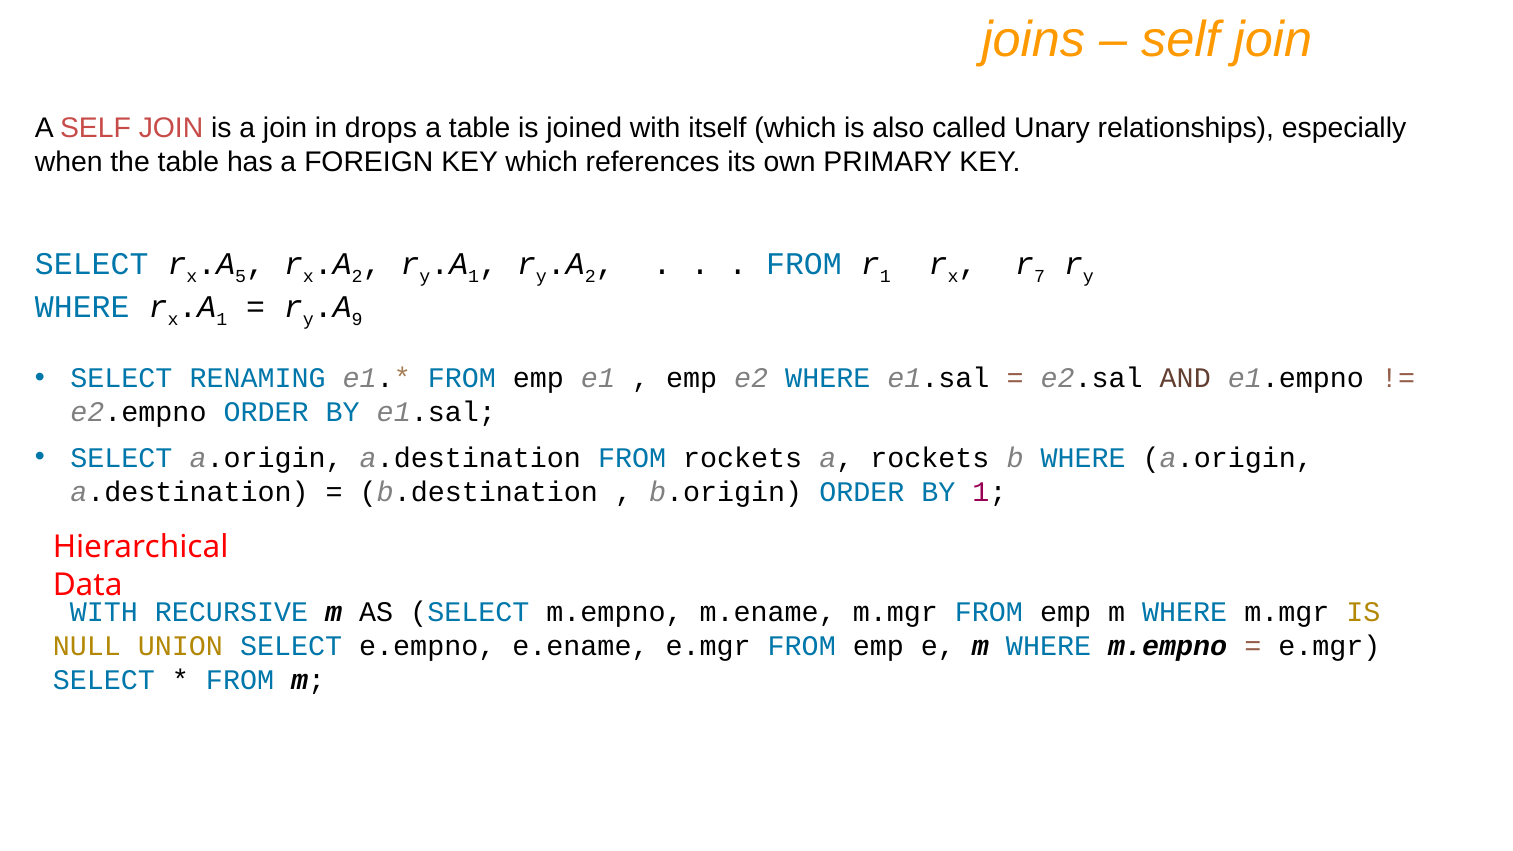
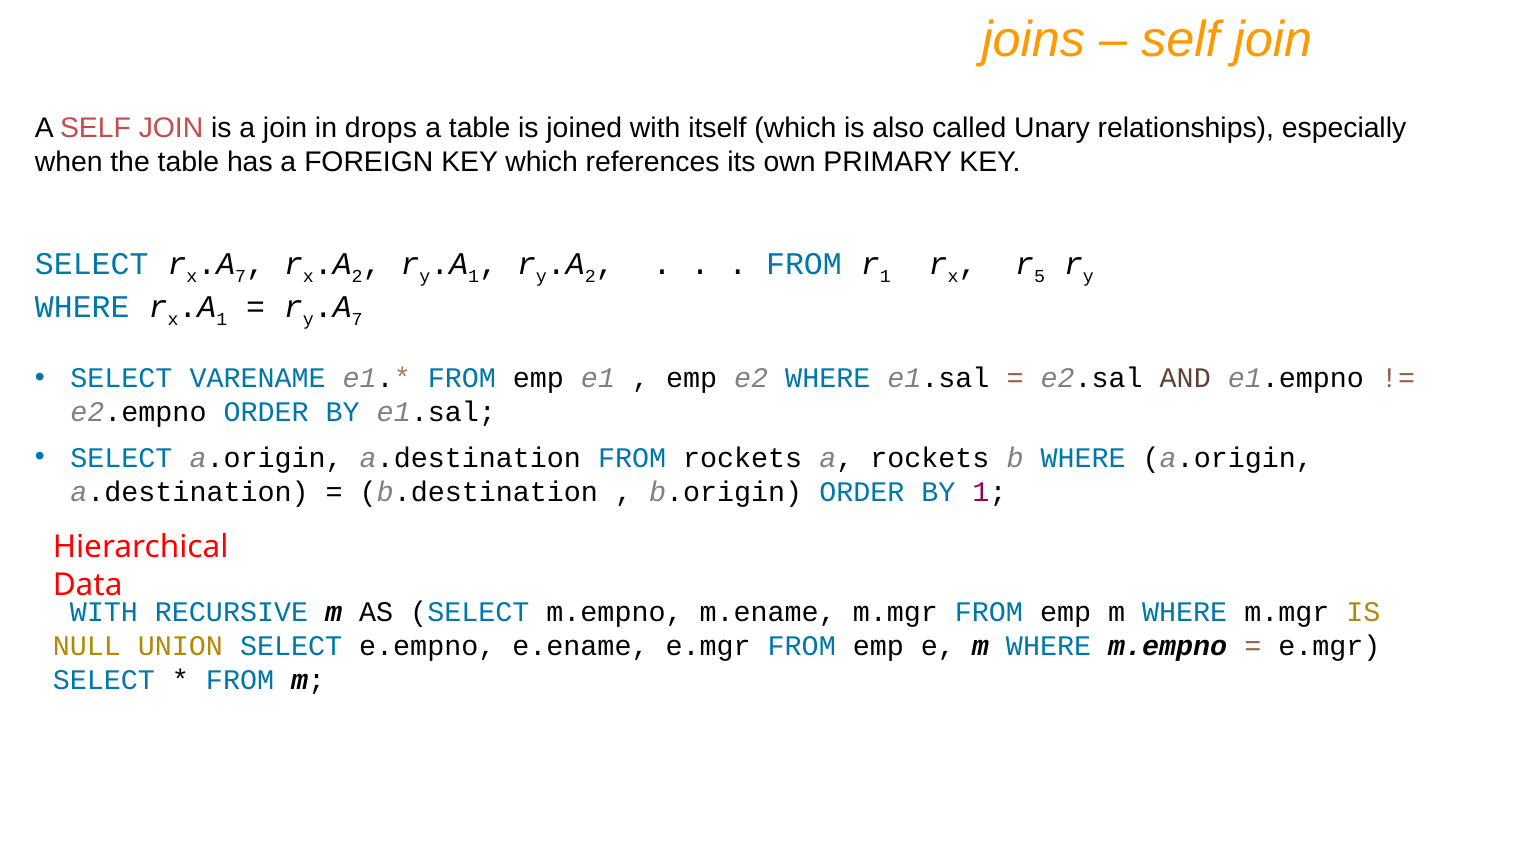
5 at (241, 277): 5 -> 7
7: 7 -> 5
9 at (357, 320): 9 -> 7
RENAMING: RENAMING -> VARENAME
